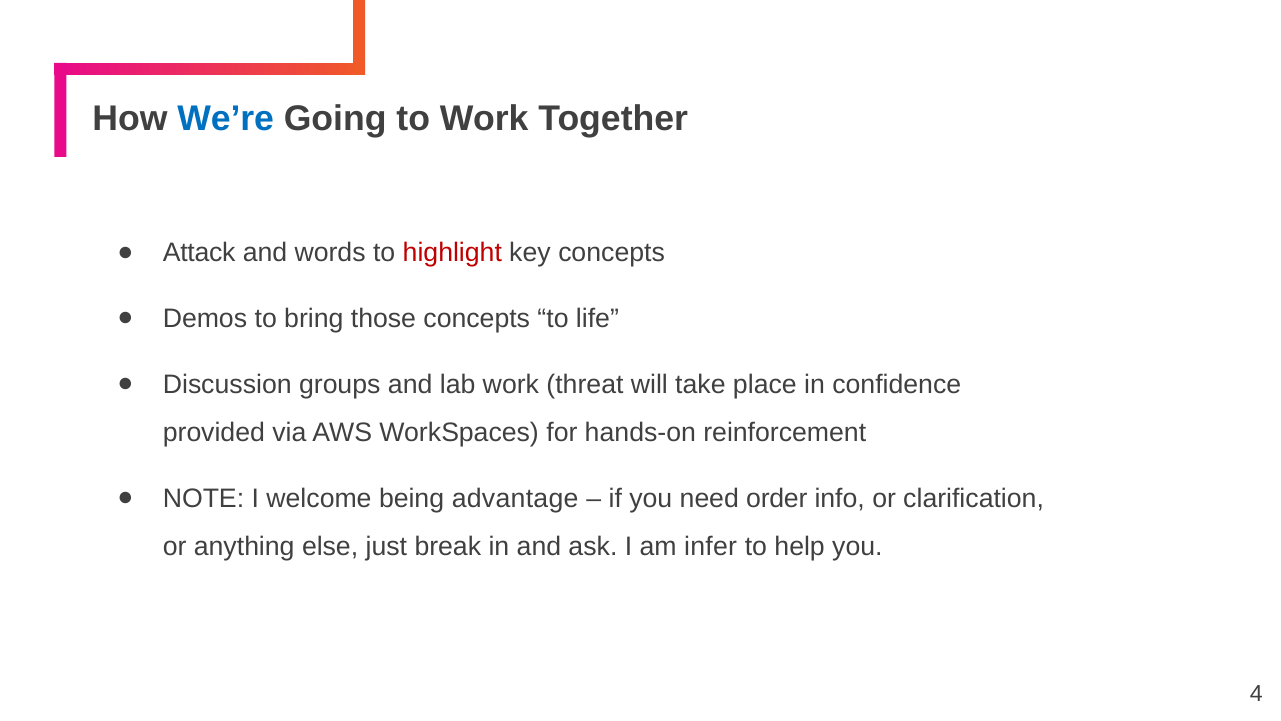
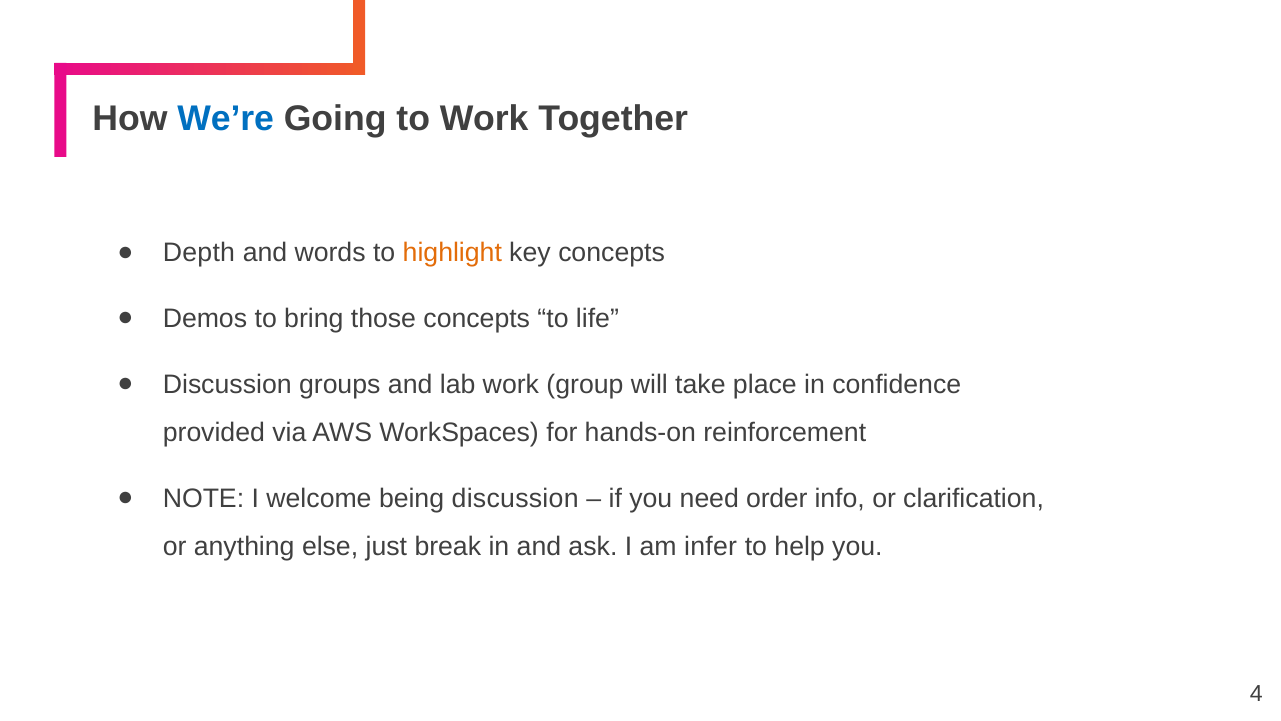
Attack: Attack -> Depth
highlight colour: red -> orange
threat: threat -> group
being advantage: advantage -> discussion
